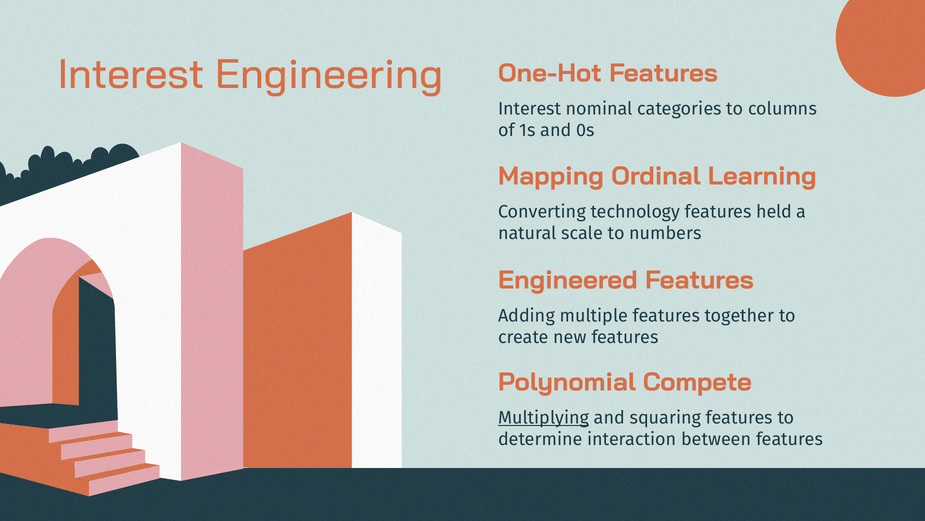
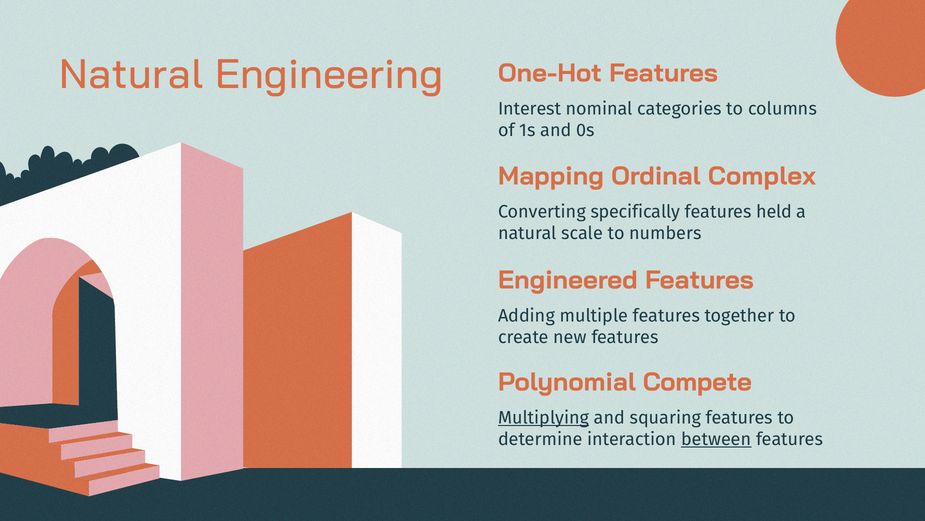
Interest at (131, 75): Interest -> Natural
Learning: Learning -> Complex
technology: technology -> specifically
between underline: none -> present
